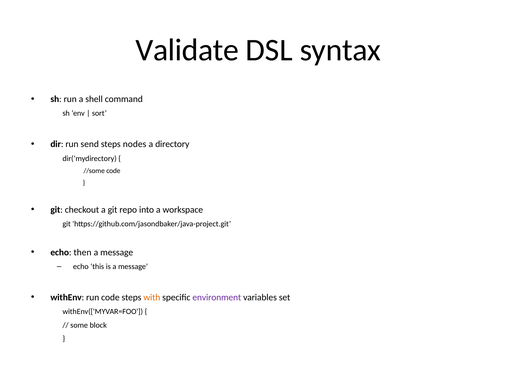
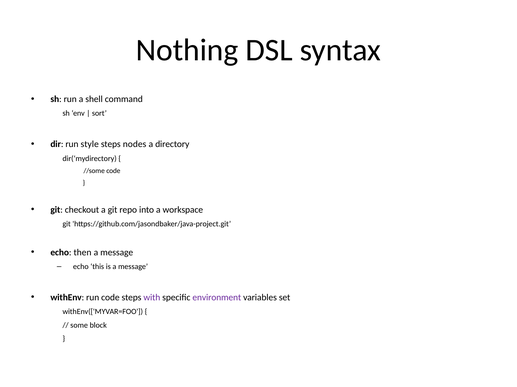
Validate: Validate -> Nothing
send: send -> style
with colour: orange -> purple
